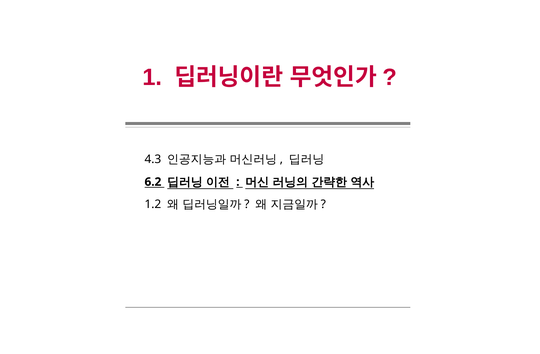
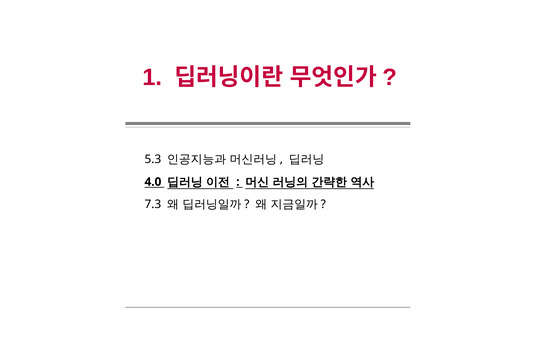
4.3: 4.3 -> 5.3
6.2: 6.2 -> 4.0
1.2: 1.2 -> 7.3
